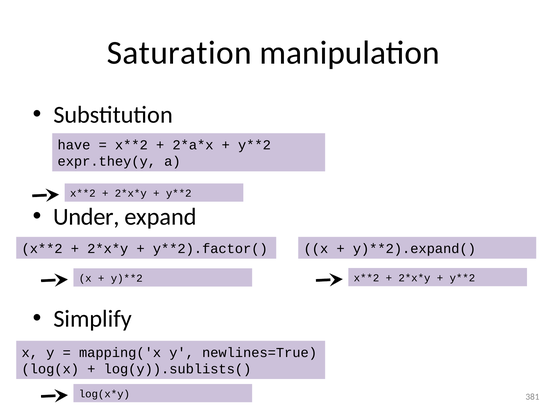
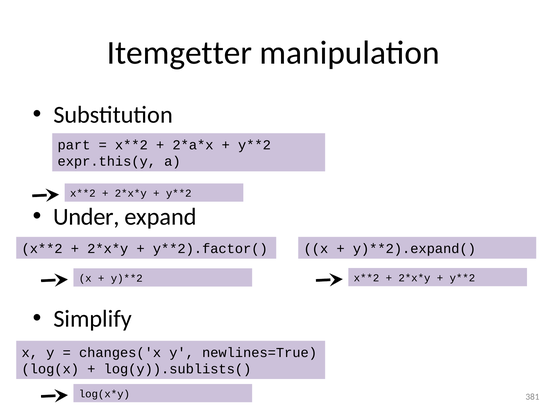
Saturation: Saturation -> Itemgetter
have: have -> part
expr.they(y: expr.they(y -> expr.this(y
mapping('x: mapping('x -> changes('x
